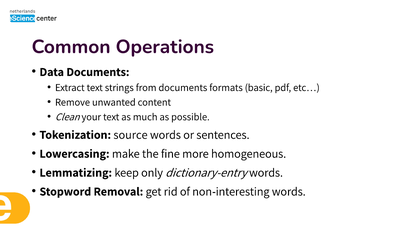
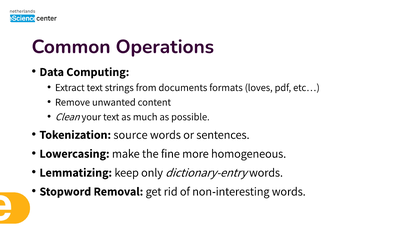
Data Documents: Documents -> Computing
basic: basic -> loves
